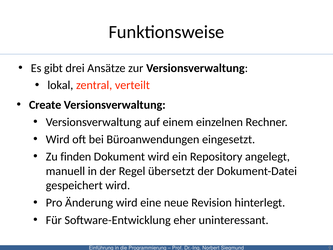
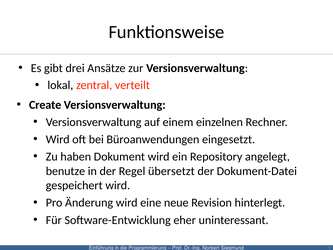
finden: finden -> haben
manuell: manuell -> benutze
